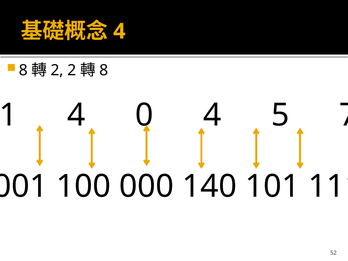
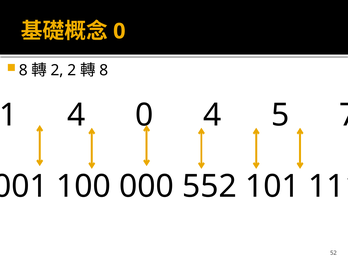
4 at (119, 31): 4 -> 0
140: 140 -> 552
